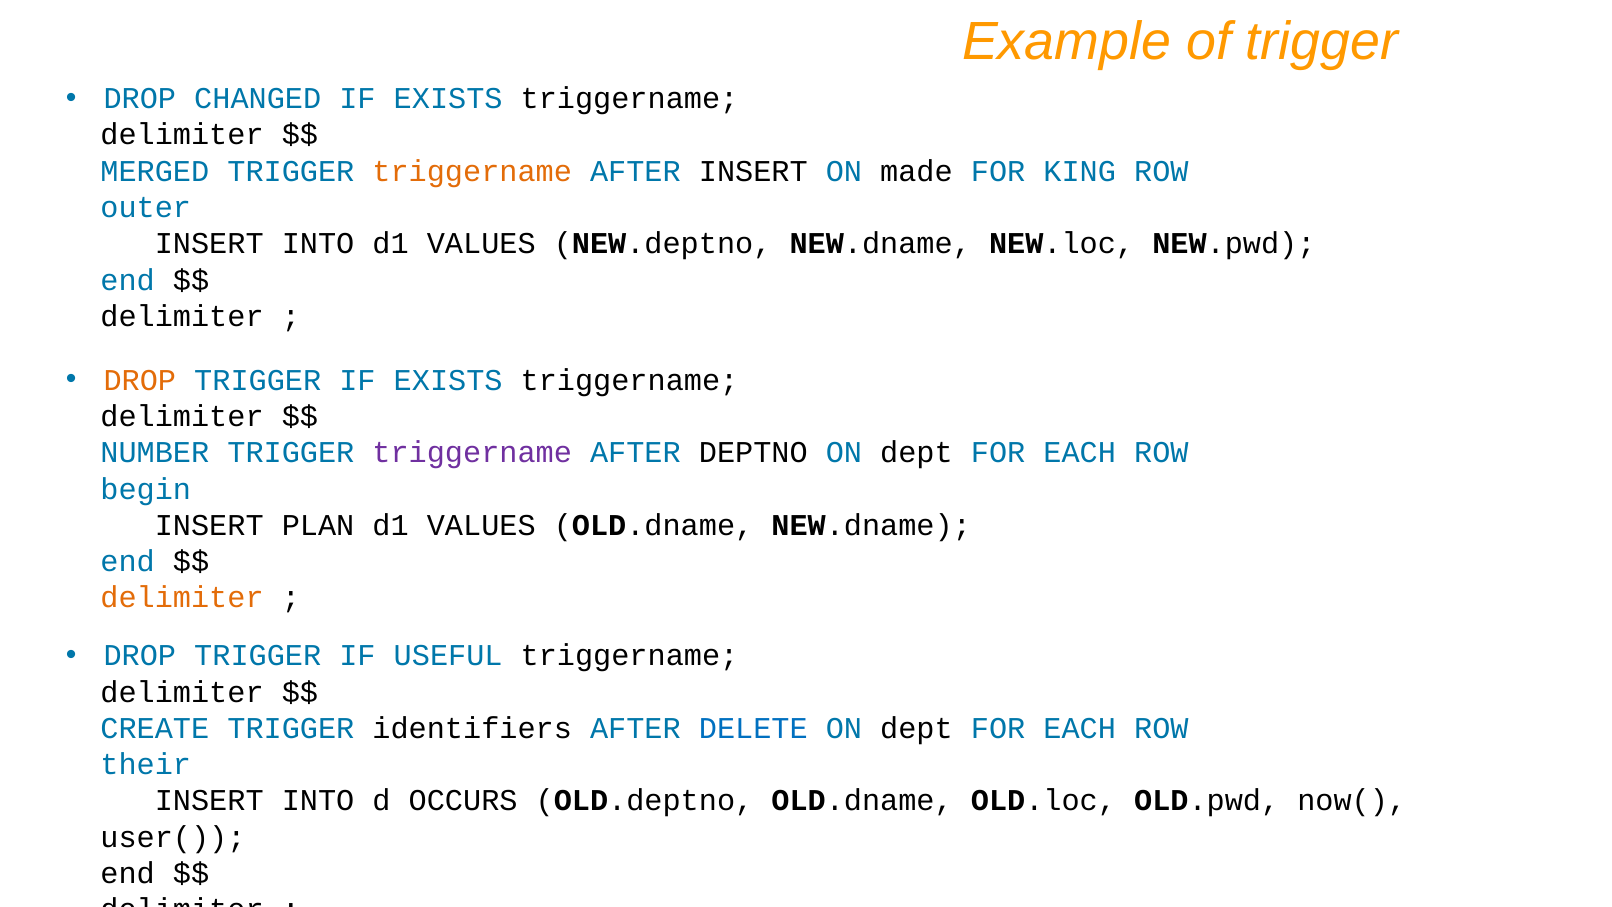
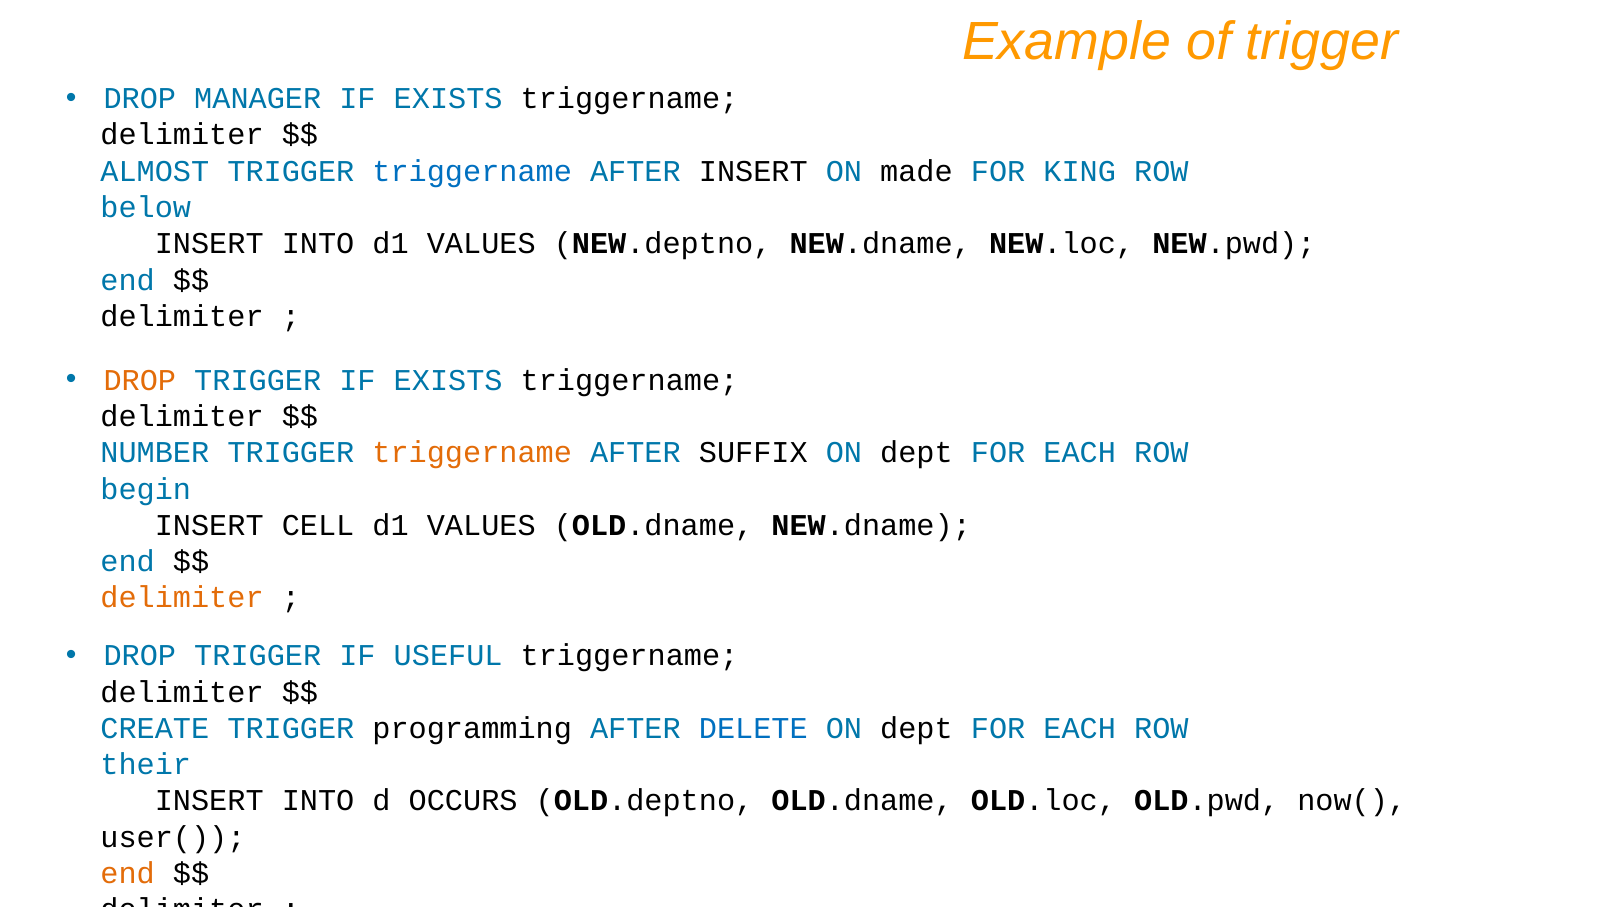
CHANGED: CHANGED -> MANAGER
MERGED: MERGED -> ALMOST
triggername at (472, 171) colour: orange -> blue
outer: outer -> below
triggername at (472, 453) colour: purple -> orange
DEPTNO: DEPTNO -> SUFFIX
PLAN: PLAN -> CELL
identifiers: identifiers -> programming
end at (128, 873) colour: black -> orange
